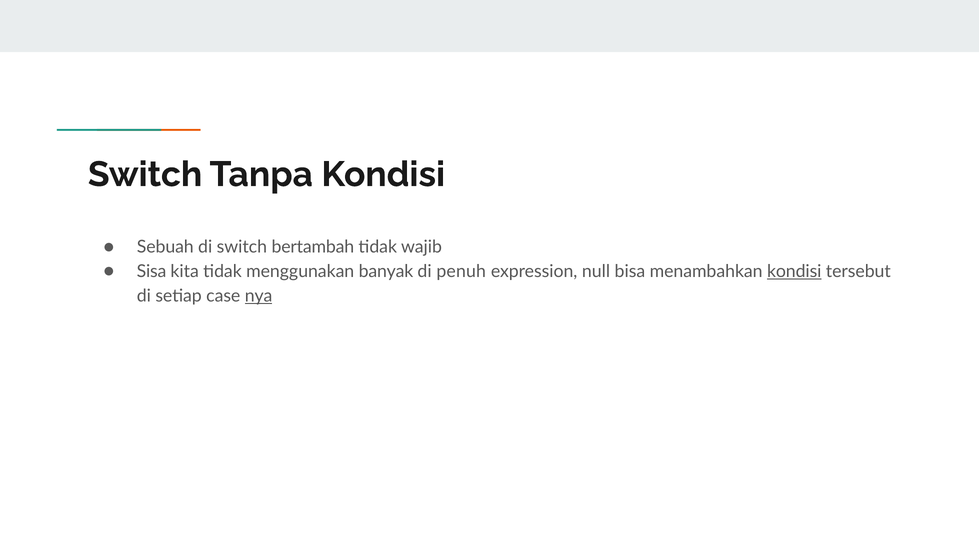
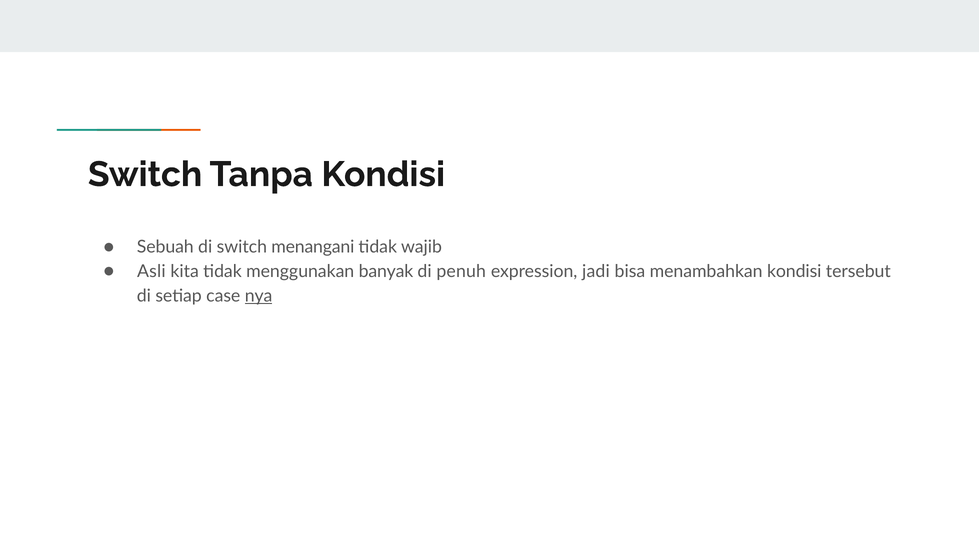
bertambah: bertambah -> menangani
Sisa: Sisa -> Asli
null: null -> jadi
kondisi at (794, 272) underline: present -> none
